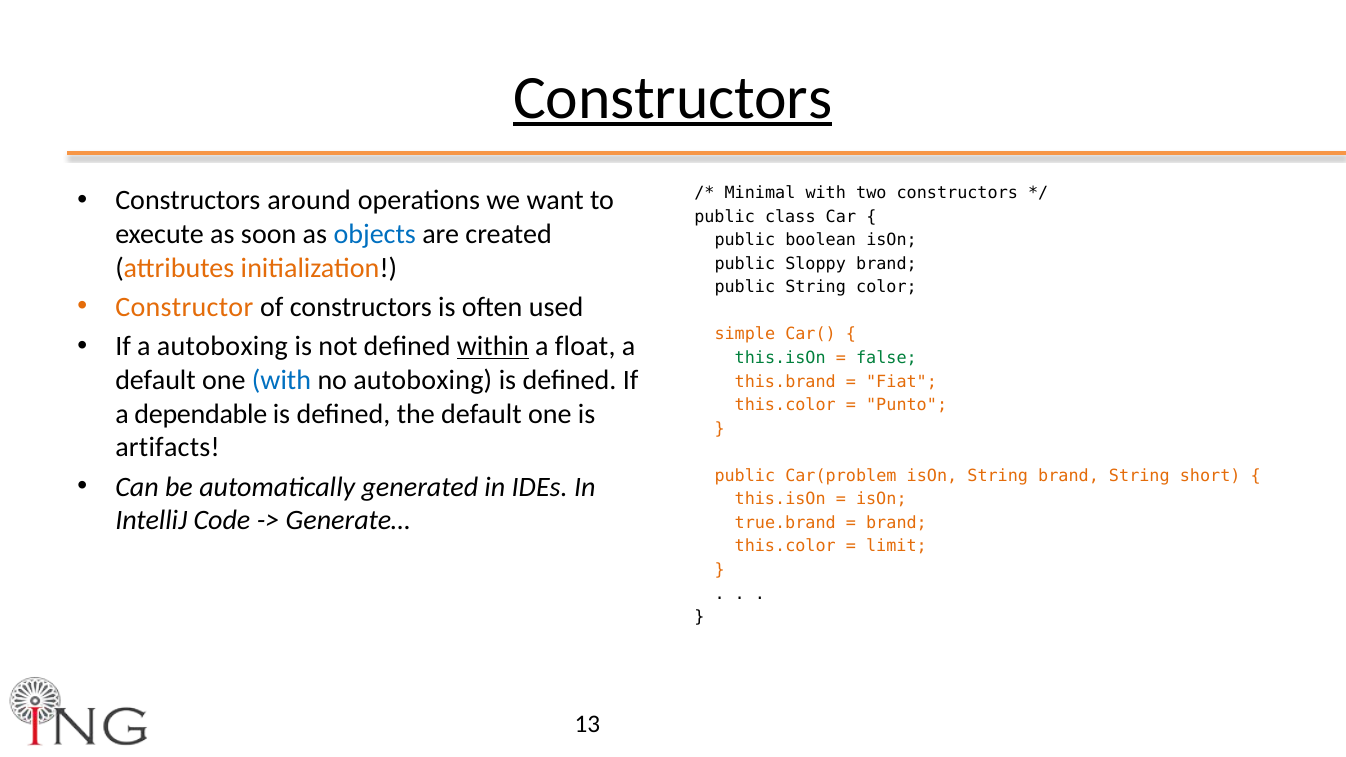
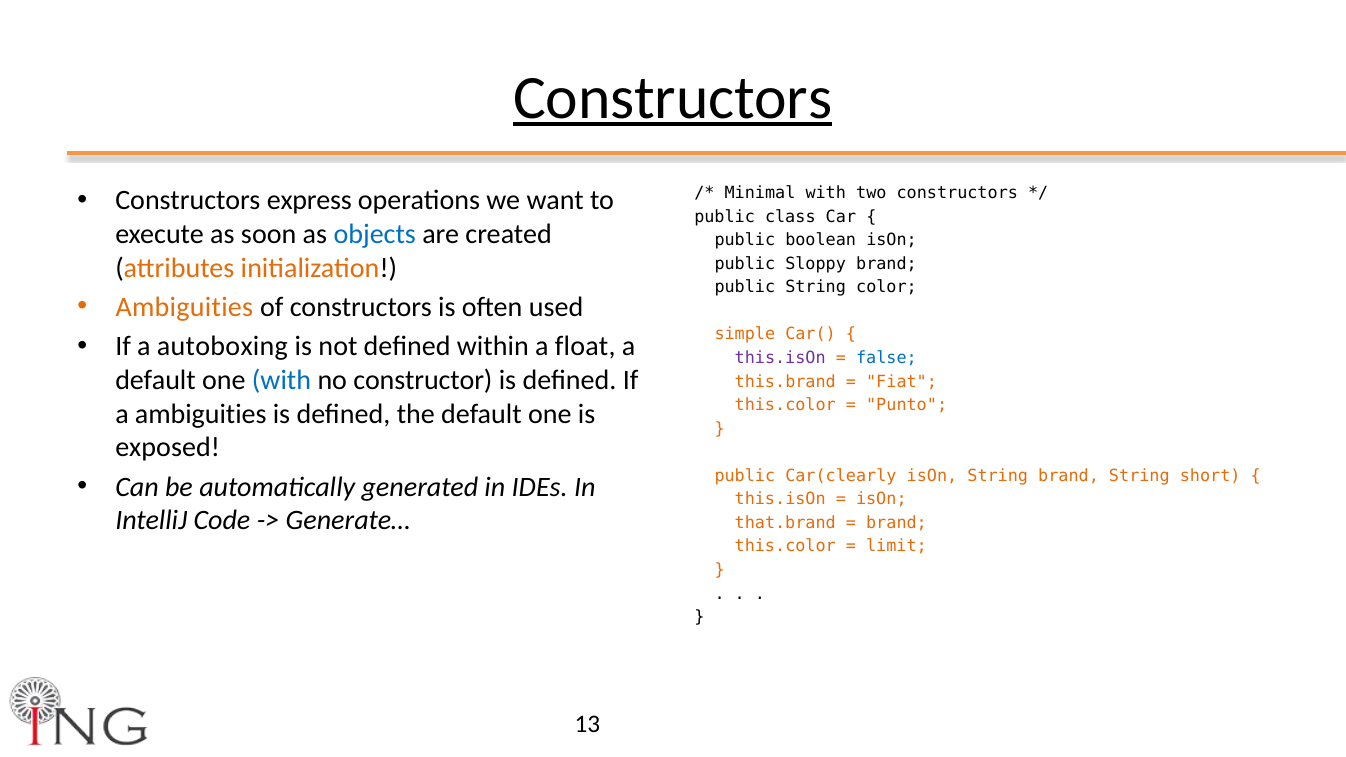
around: around -> express
Constructor at (184, 307): Constructor -> Ambiguities
within underline: present -> none
this.isOn at (780, 358) colour: green -> purple
false colour: green -> blue
no autoboxing: autoboxing -> constructor
a dependable: dependable -> ambiguities
artifacts: artifacts -> exposed
Car(problem: Car(problem -> Car(clearly
true.brand: true.brand -> that.brand
